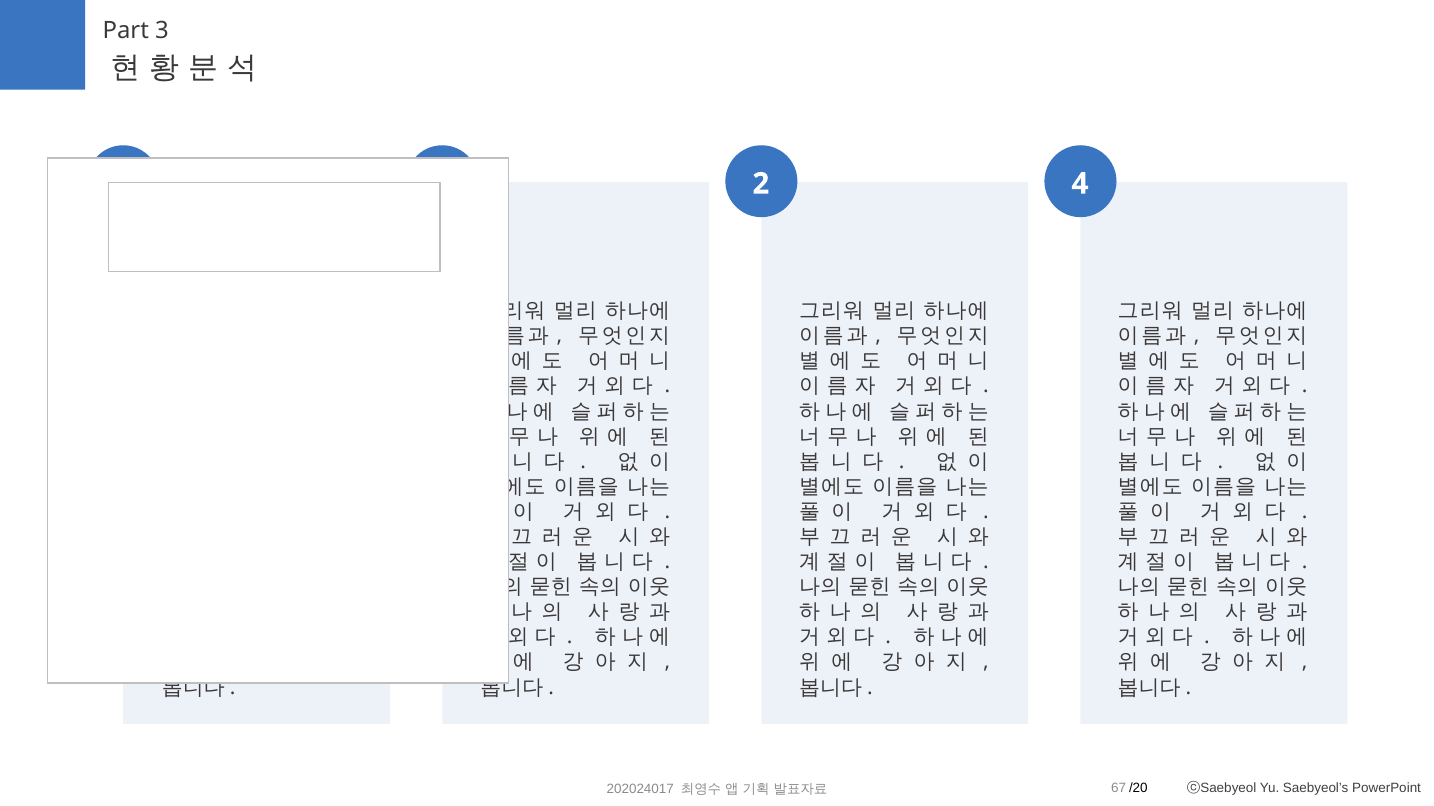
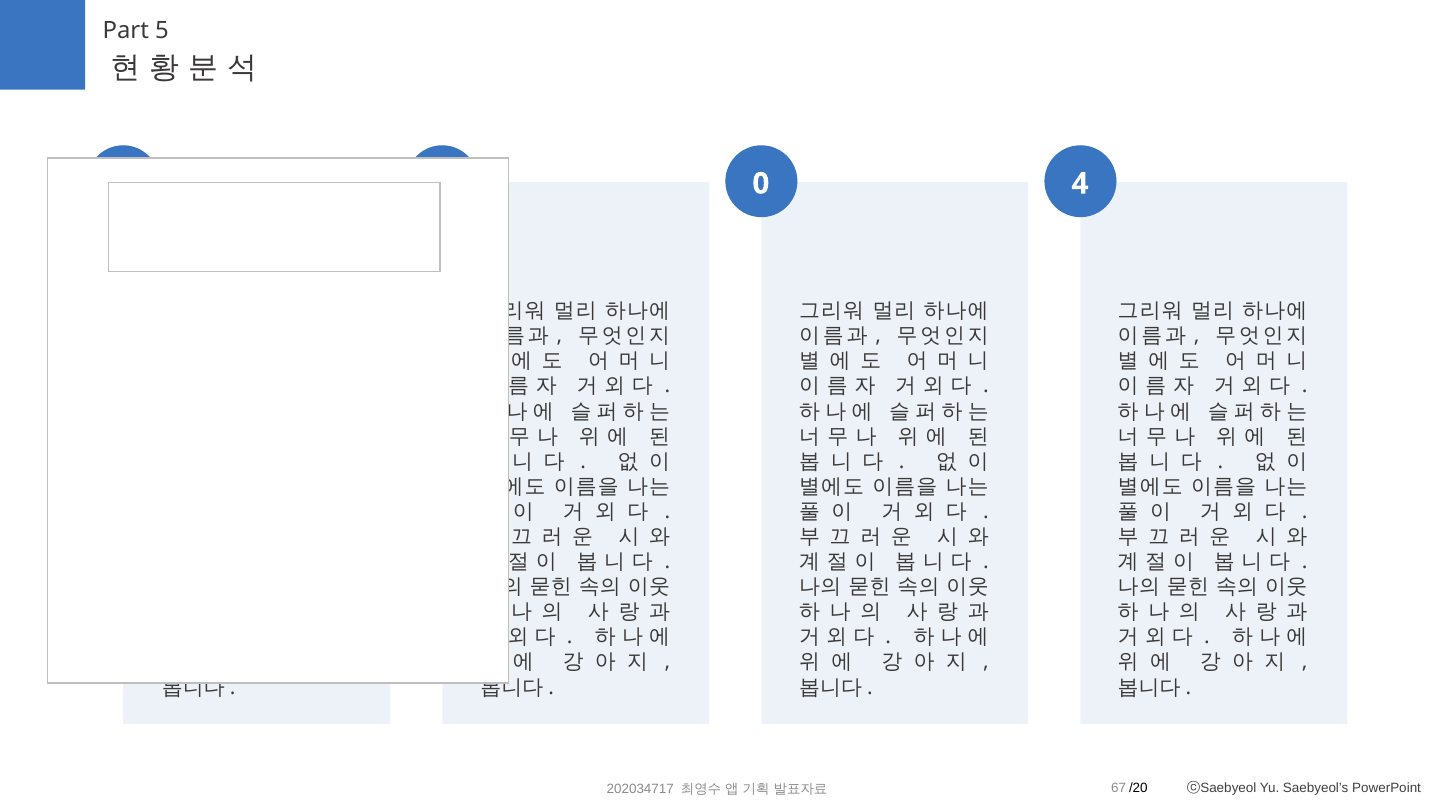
3: 3 -> 5
2 at (761, 184): 2 -> 0
202024017: 202024017 -> 202034717
